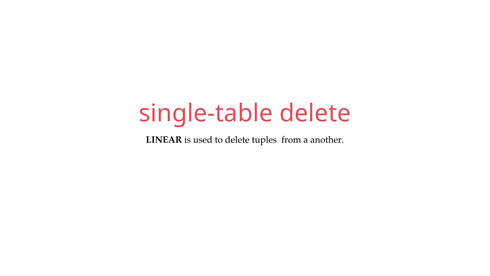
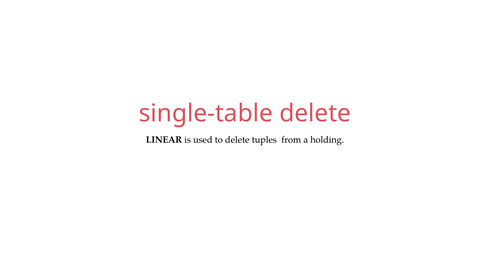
another: another -> holding
